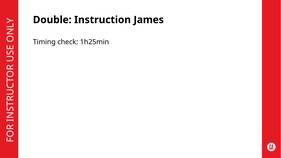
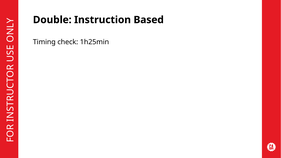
James: James -> Based
